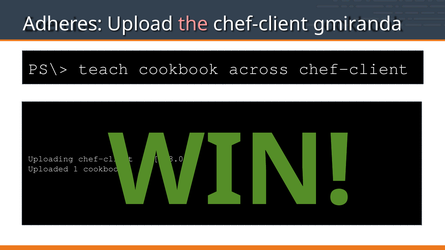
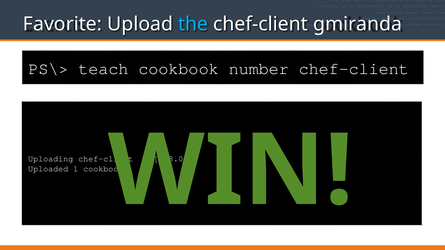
Adheres: Adheres -> Favorite
the colour: pink -> light blue
across: across -> number
